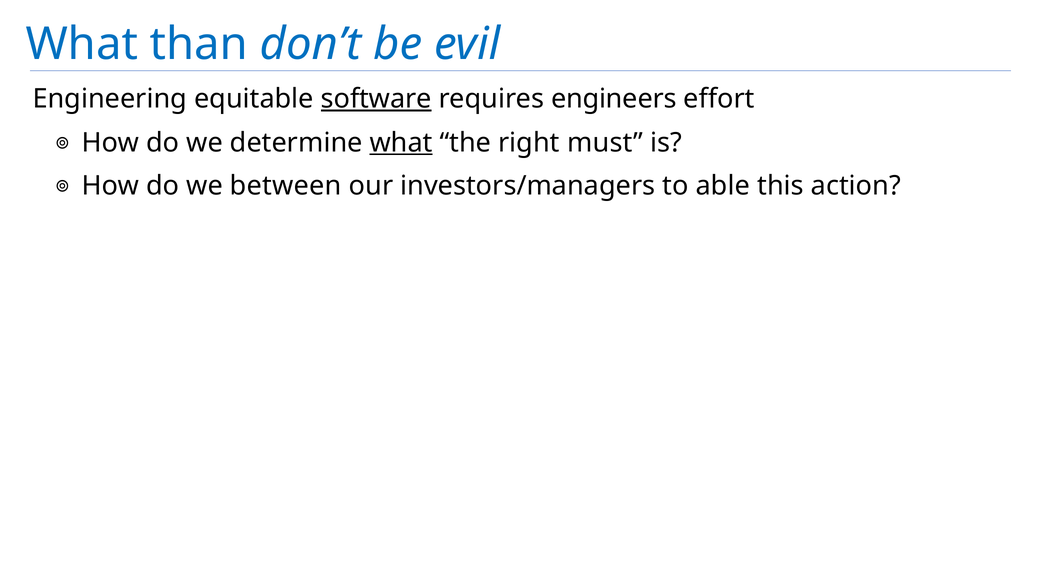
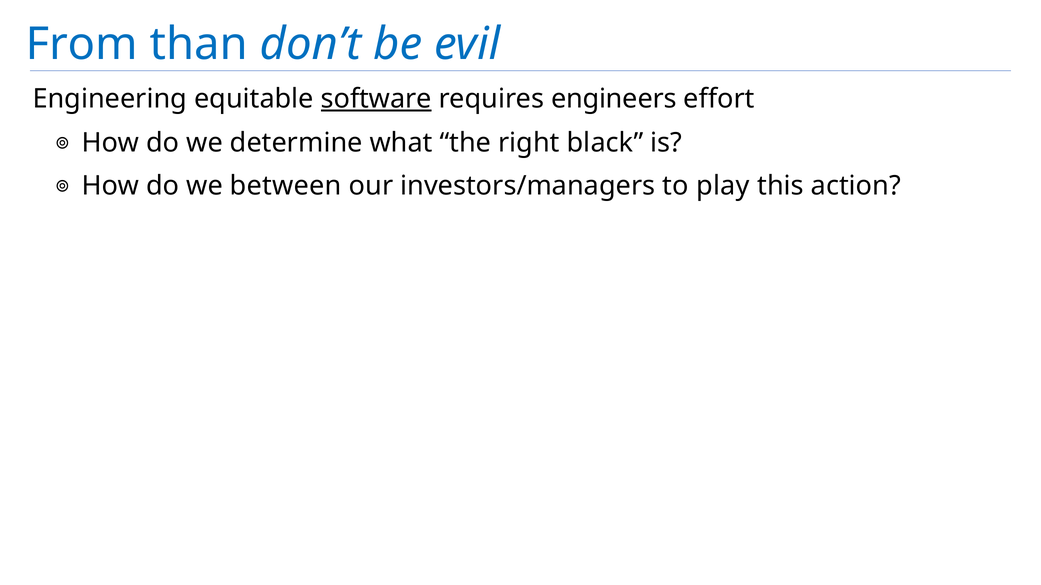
What at (82, 44): What -> From
what at (401, 143) underline: present -> none
must: must -> black
able: able -> play
